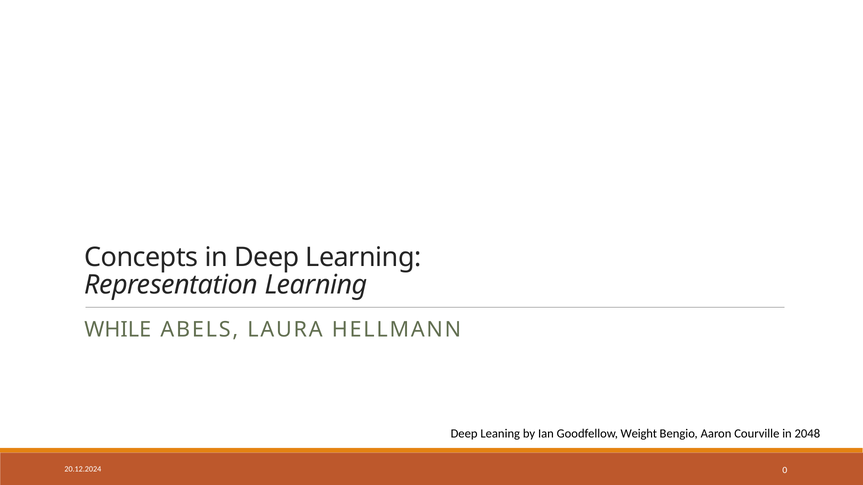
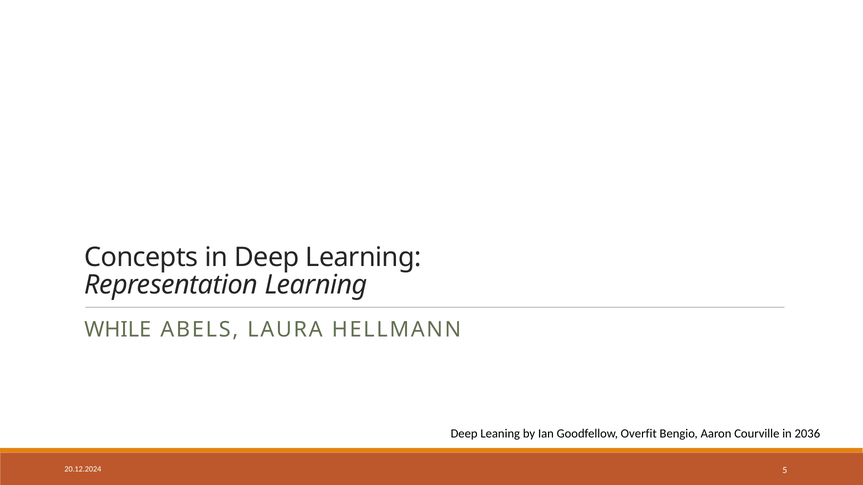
Weight: Weight -> Overfit
2048: 2048 -> 2036
0: 0 -> 5
